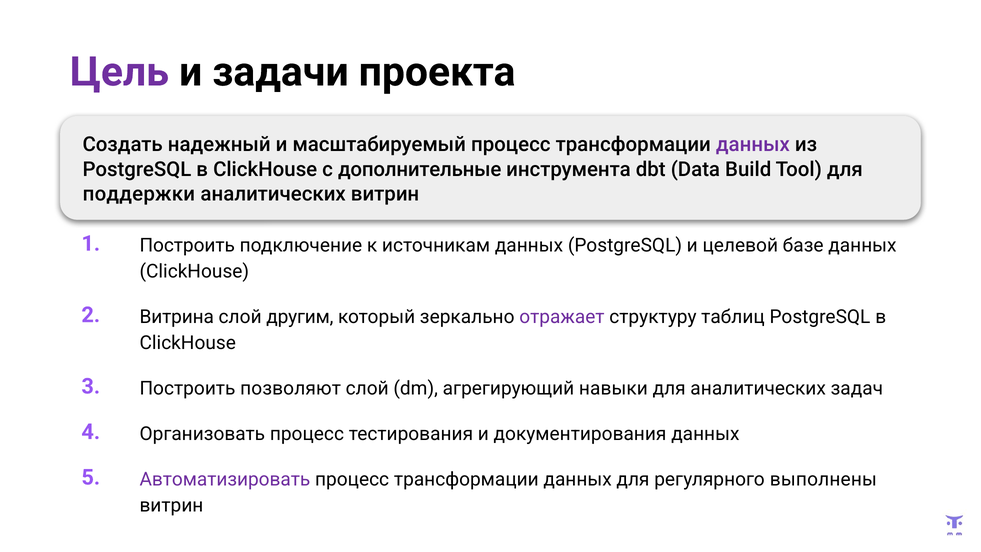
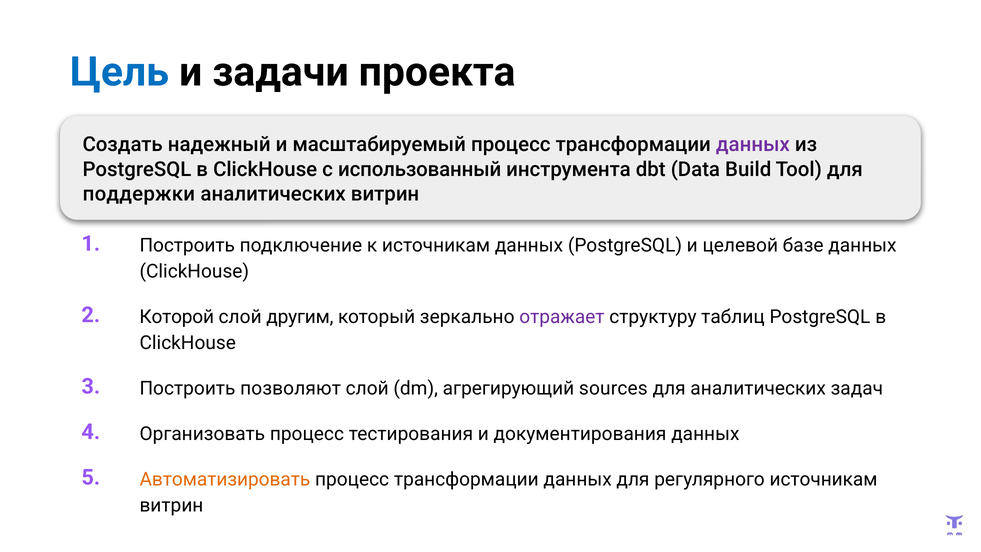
Цель colour: purple -> blue
дополнительные: дополнительные -> использованный
Витрина: Витрина -> Которой
навыки: навыки -> sources
Автоматизировать colour: purple -> orange
регулярного выполнены: выполнены -> источникам
